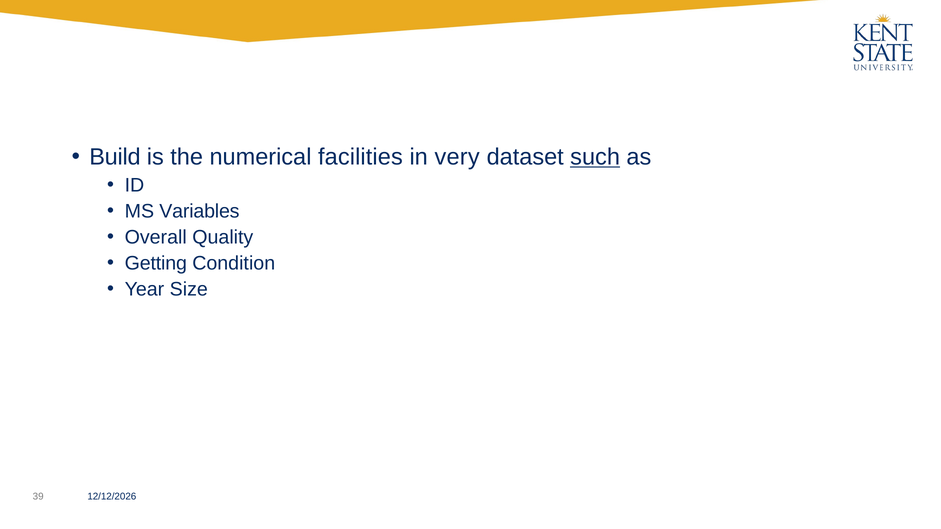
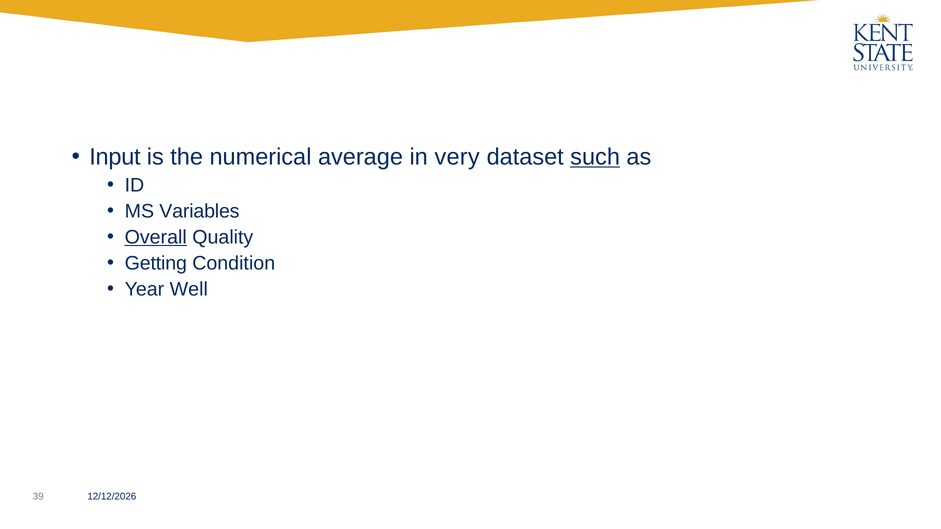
Build: Build -> Input
facilities: facilities -> average
Overall underline: none -> present
Size: Size -> Well
